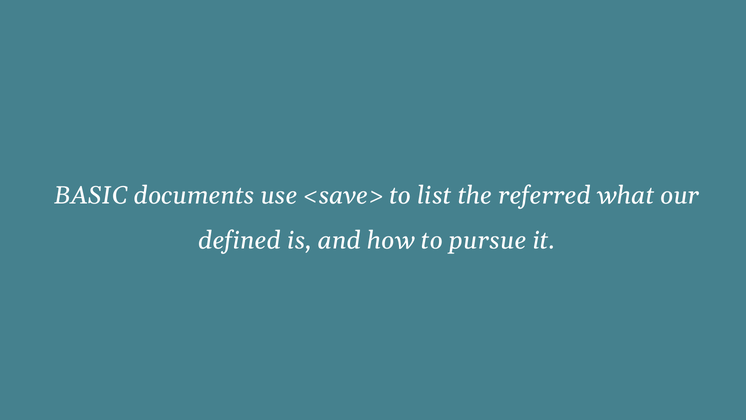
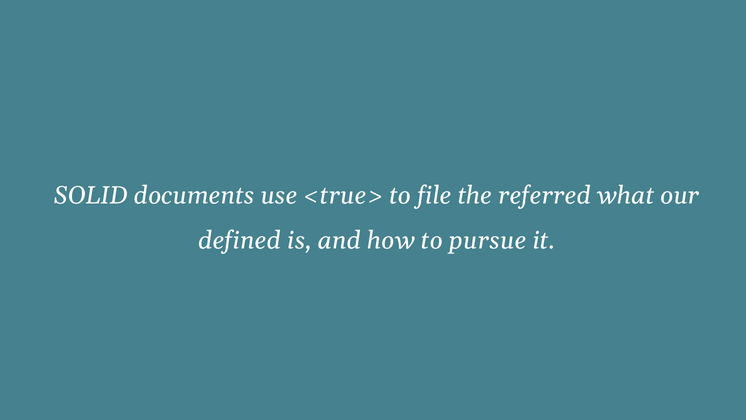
BASIC: BASIC -> SOLID
<save>: <save> -> <true>
list: list -> file
